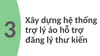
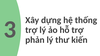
đăng: đăng -> phản
